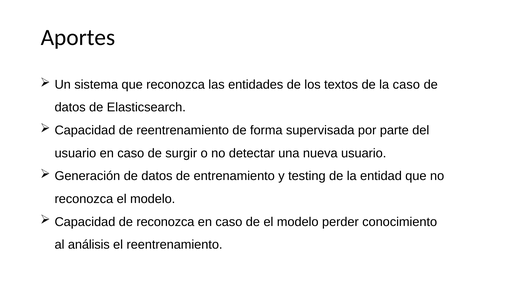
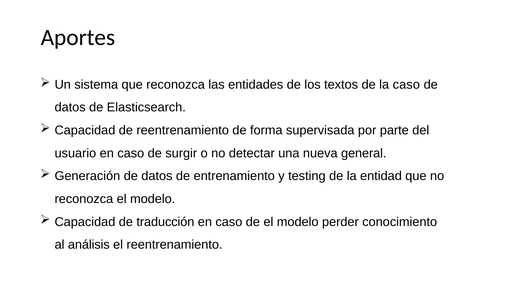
nueva usuario: usuario -> general
de reconozca: reconozca -> traducción
